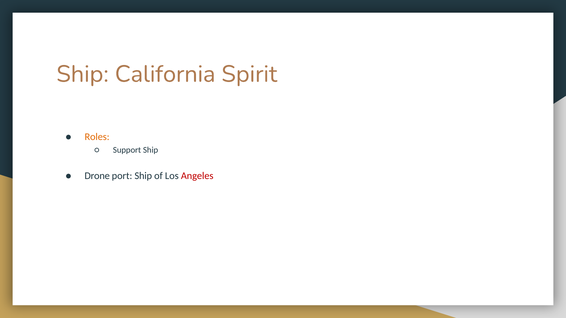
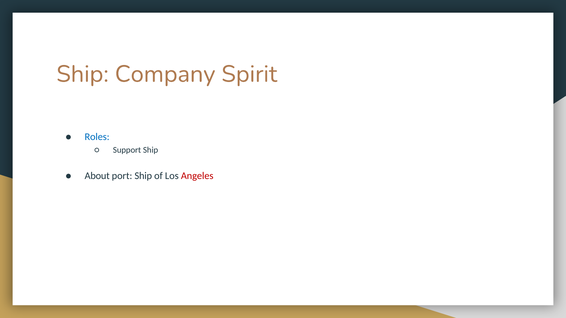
California: California -> Company
Roles colour: orange -> blue
Drone: Drone -> About
